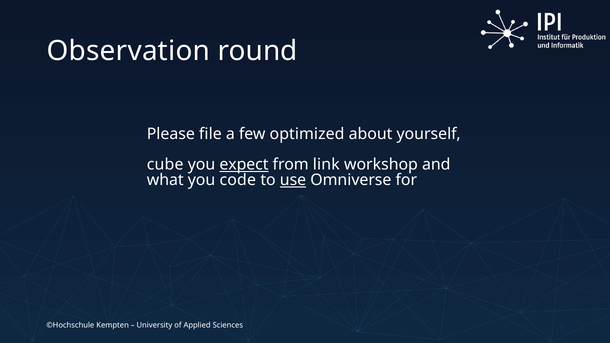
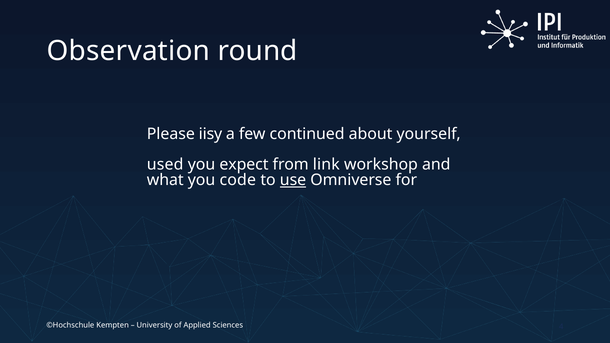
file: file -> iisy
optimized: optimized -> continued
cube: cube -> used
expect underline: present -> none
